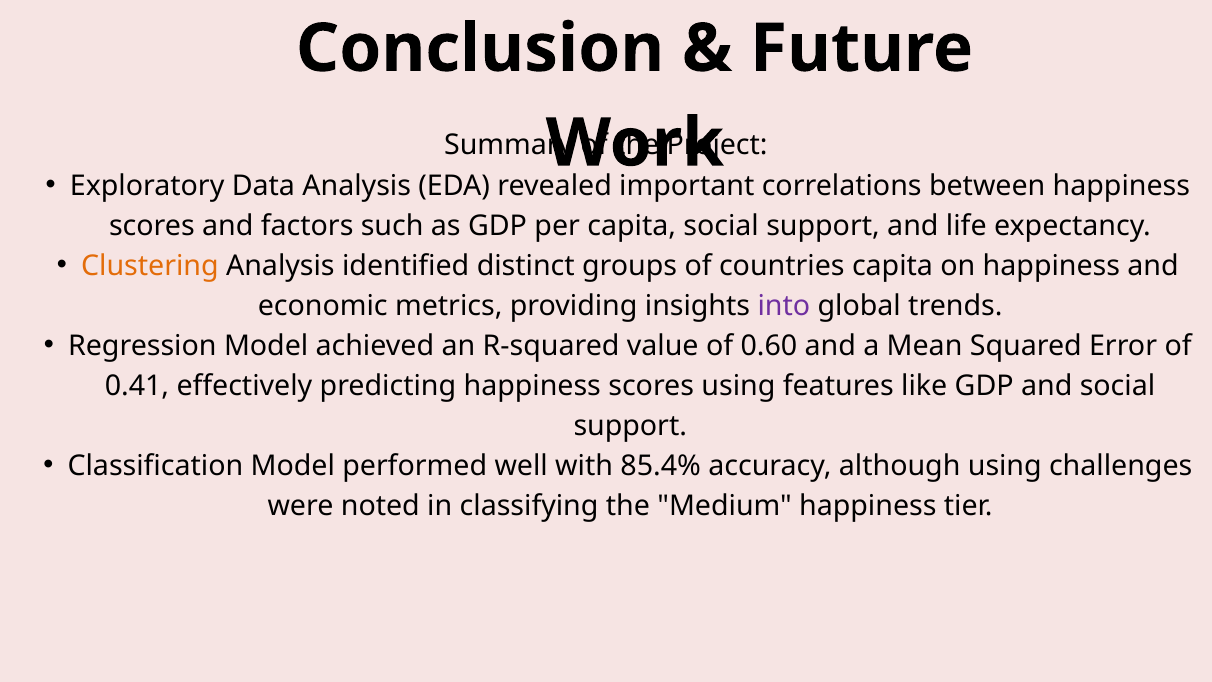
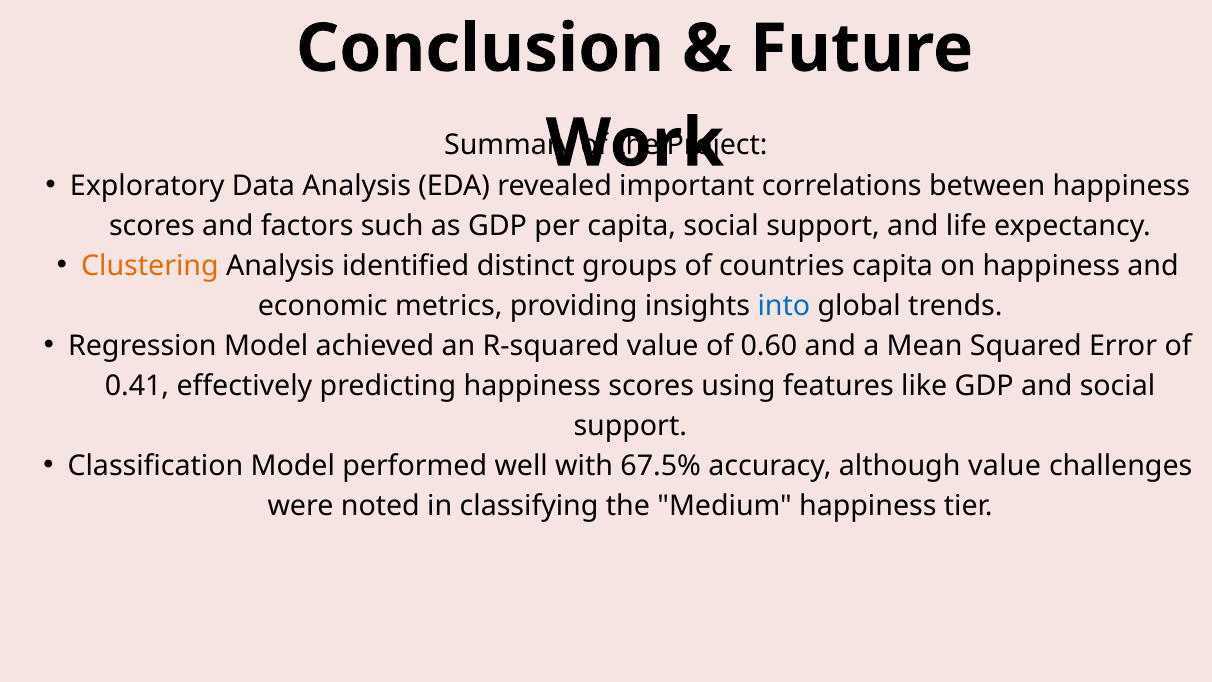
into colour: purple -> blue
85.4%: 85.4% -> 67.5%
although using: using -> value
